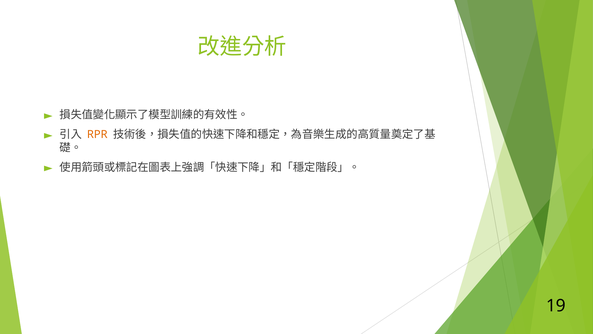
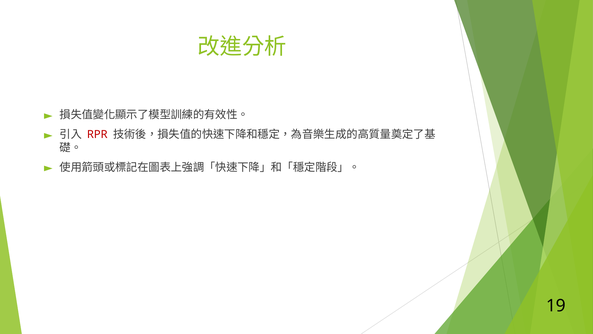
RPR colour: orange -> red
